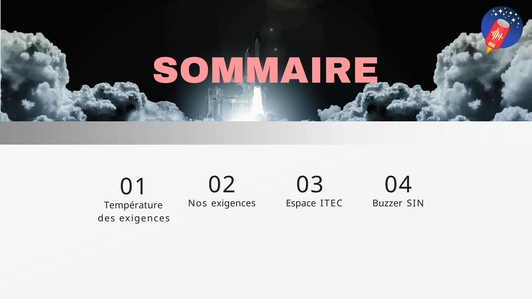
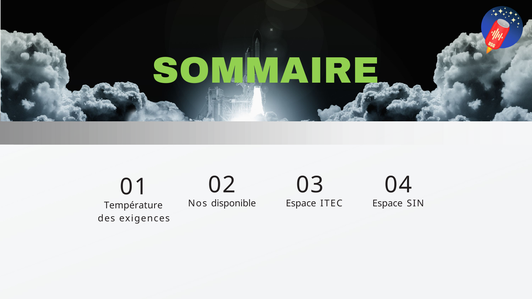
SOMMAIRE colour: pink -> light green
Nos exigences: exigences -> disponible
Buzzer at (387, 204): Buzzer -> Espace
